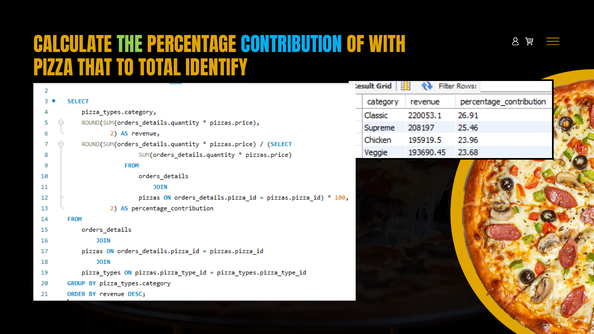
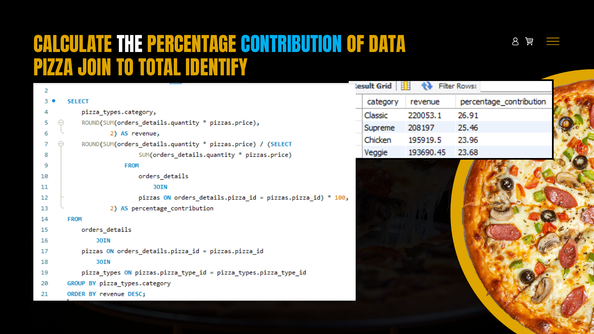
THE colour: light green -> white
WITH: WITH -> DATA
THAT: THAT -> JOIN
